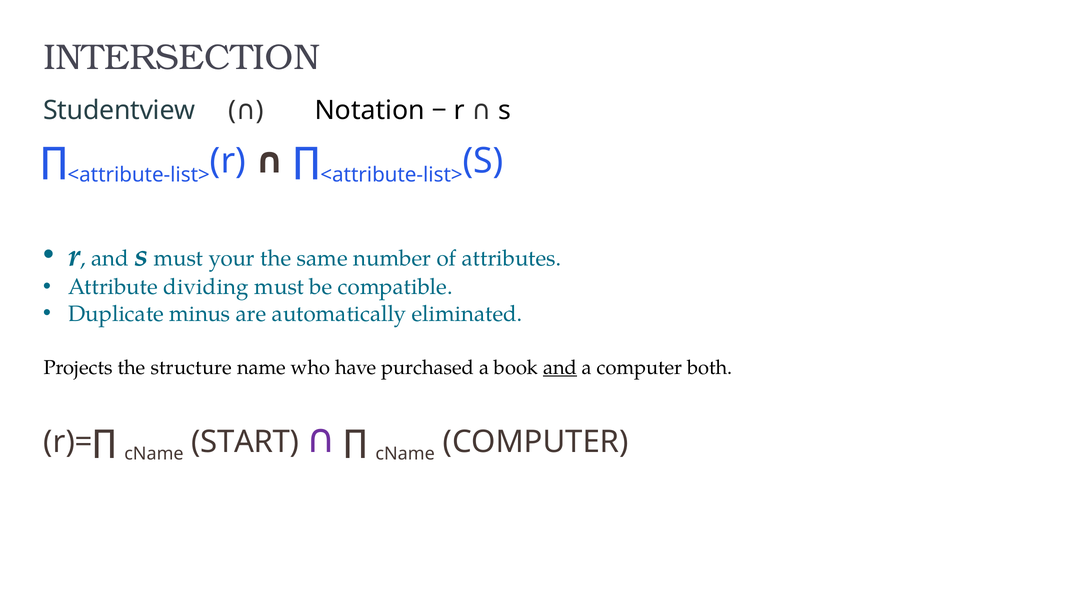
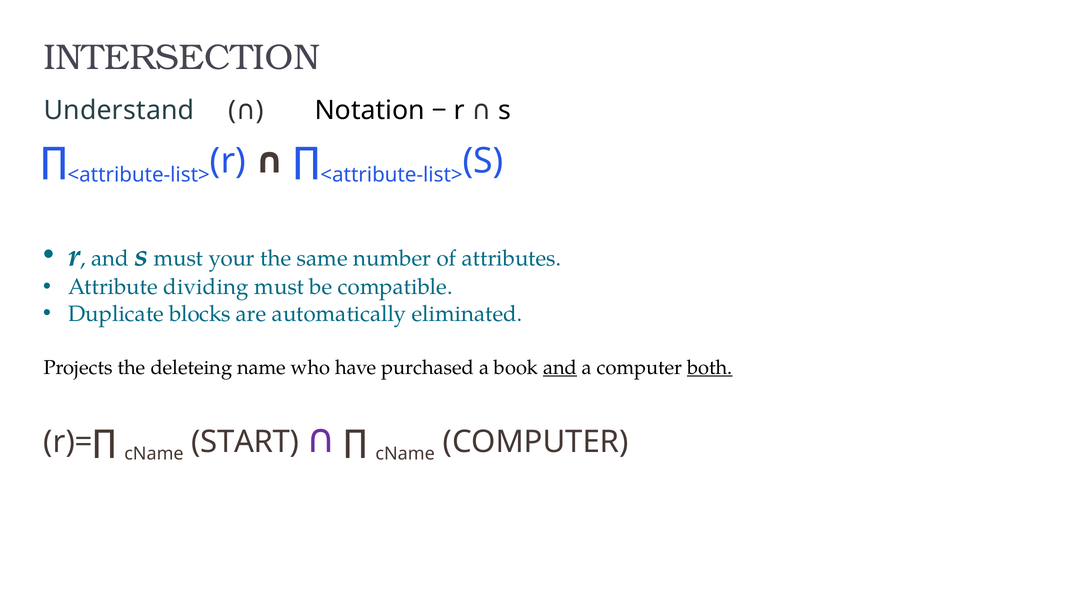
Studentview: Studentview -> Understand
minus: minus -> blocks
structure: structure -> deleteing
both underline: none -> present
